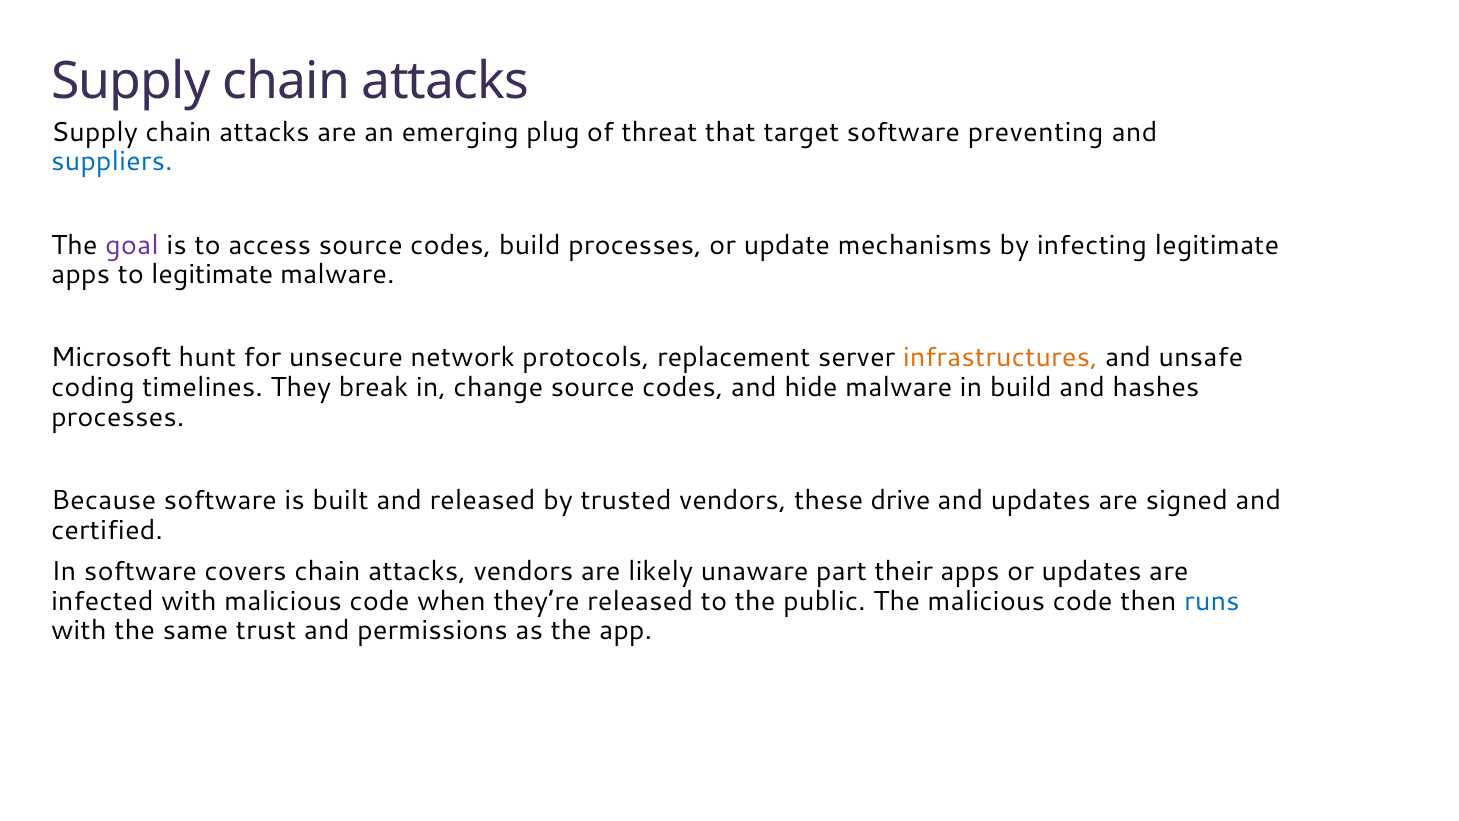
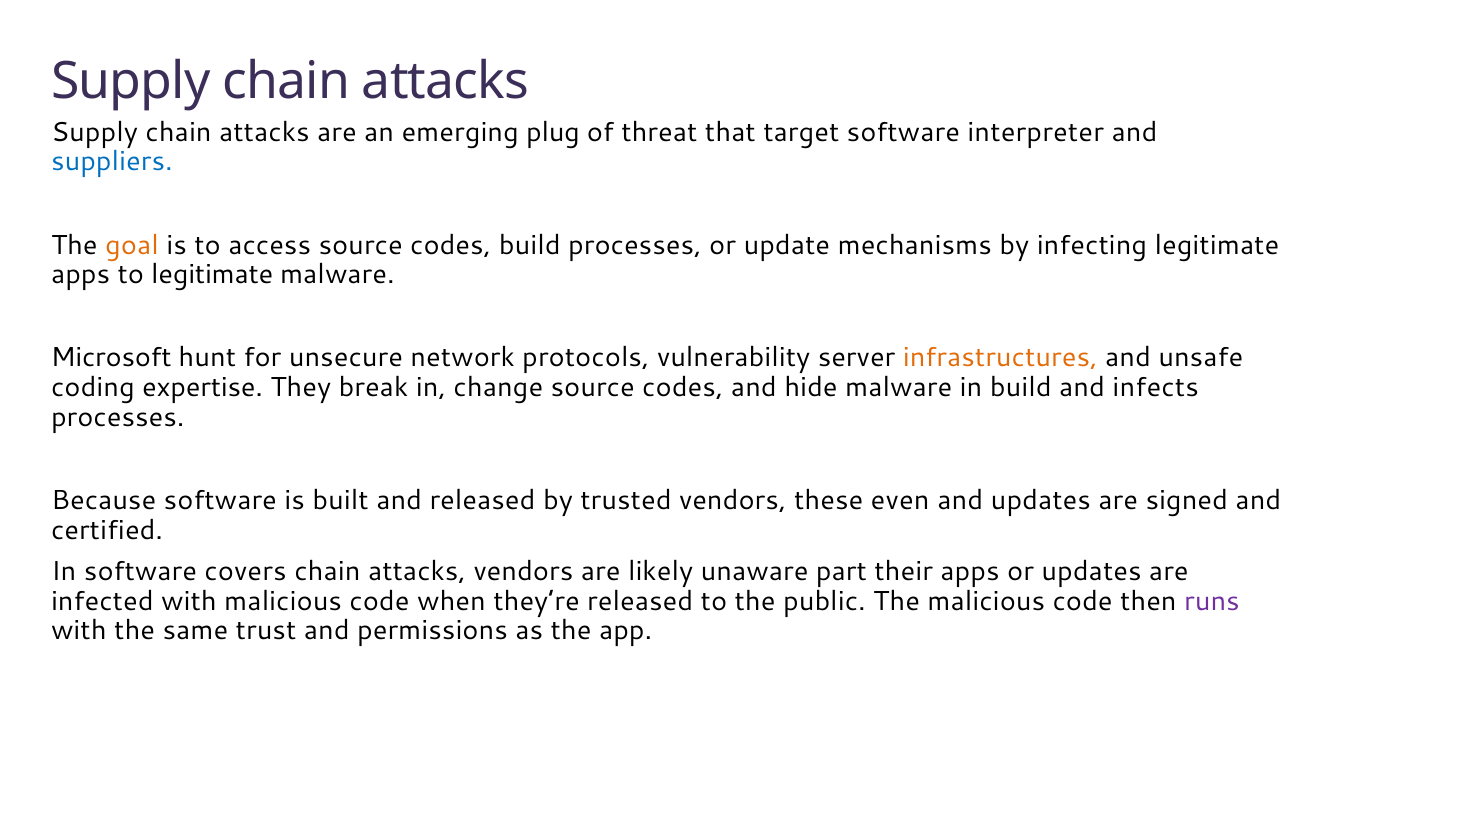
preventing: preventing -> interpreter
goal colour: purple -> orange
replacement: replacement -> vulnerability
timelines: timelines -> expertise
hashes: hashes -> infects
drive: drive -> even
runs colour: blue -> purple
